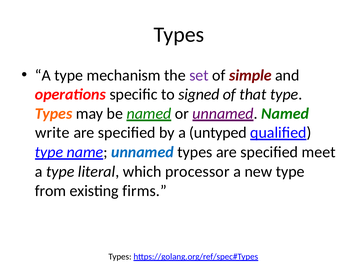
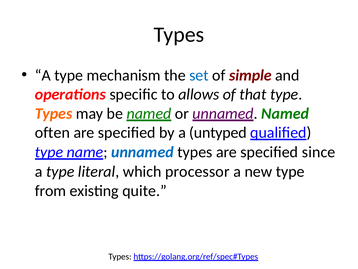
set colour: purple -> blue
signed: signed -> allows
write: write -> often
meet: meet -> since
firms: firms -> quite
